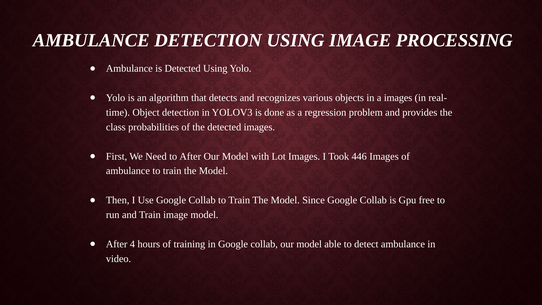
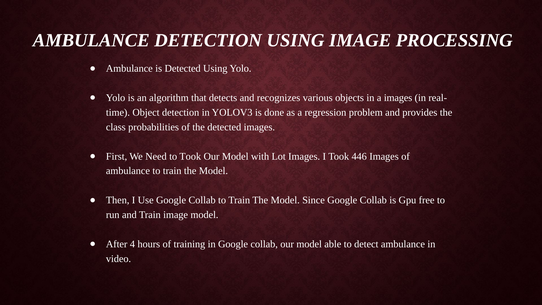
to After: After -> Took
